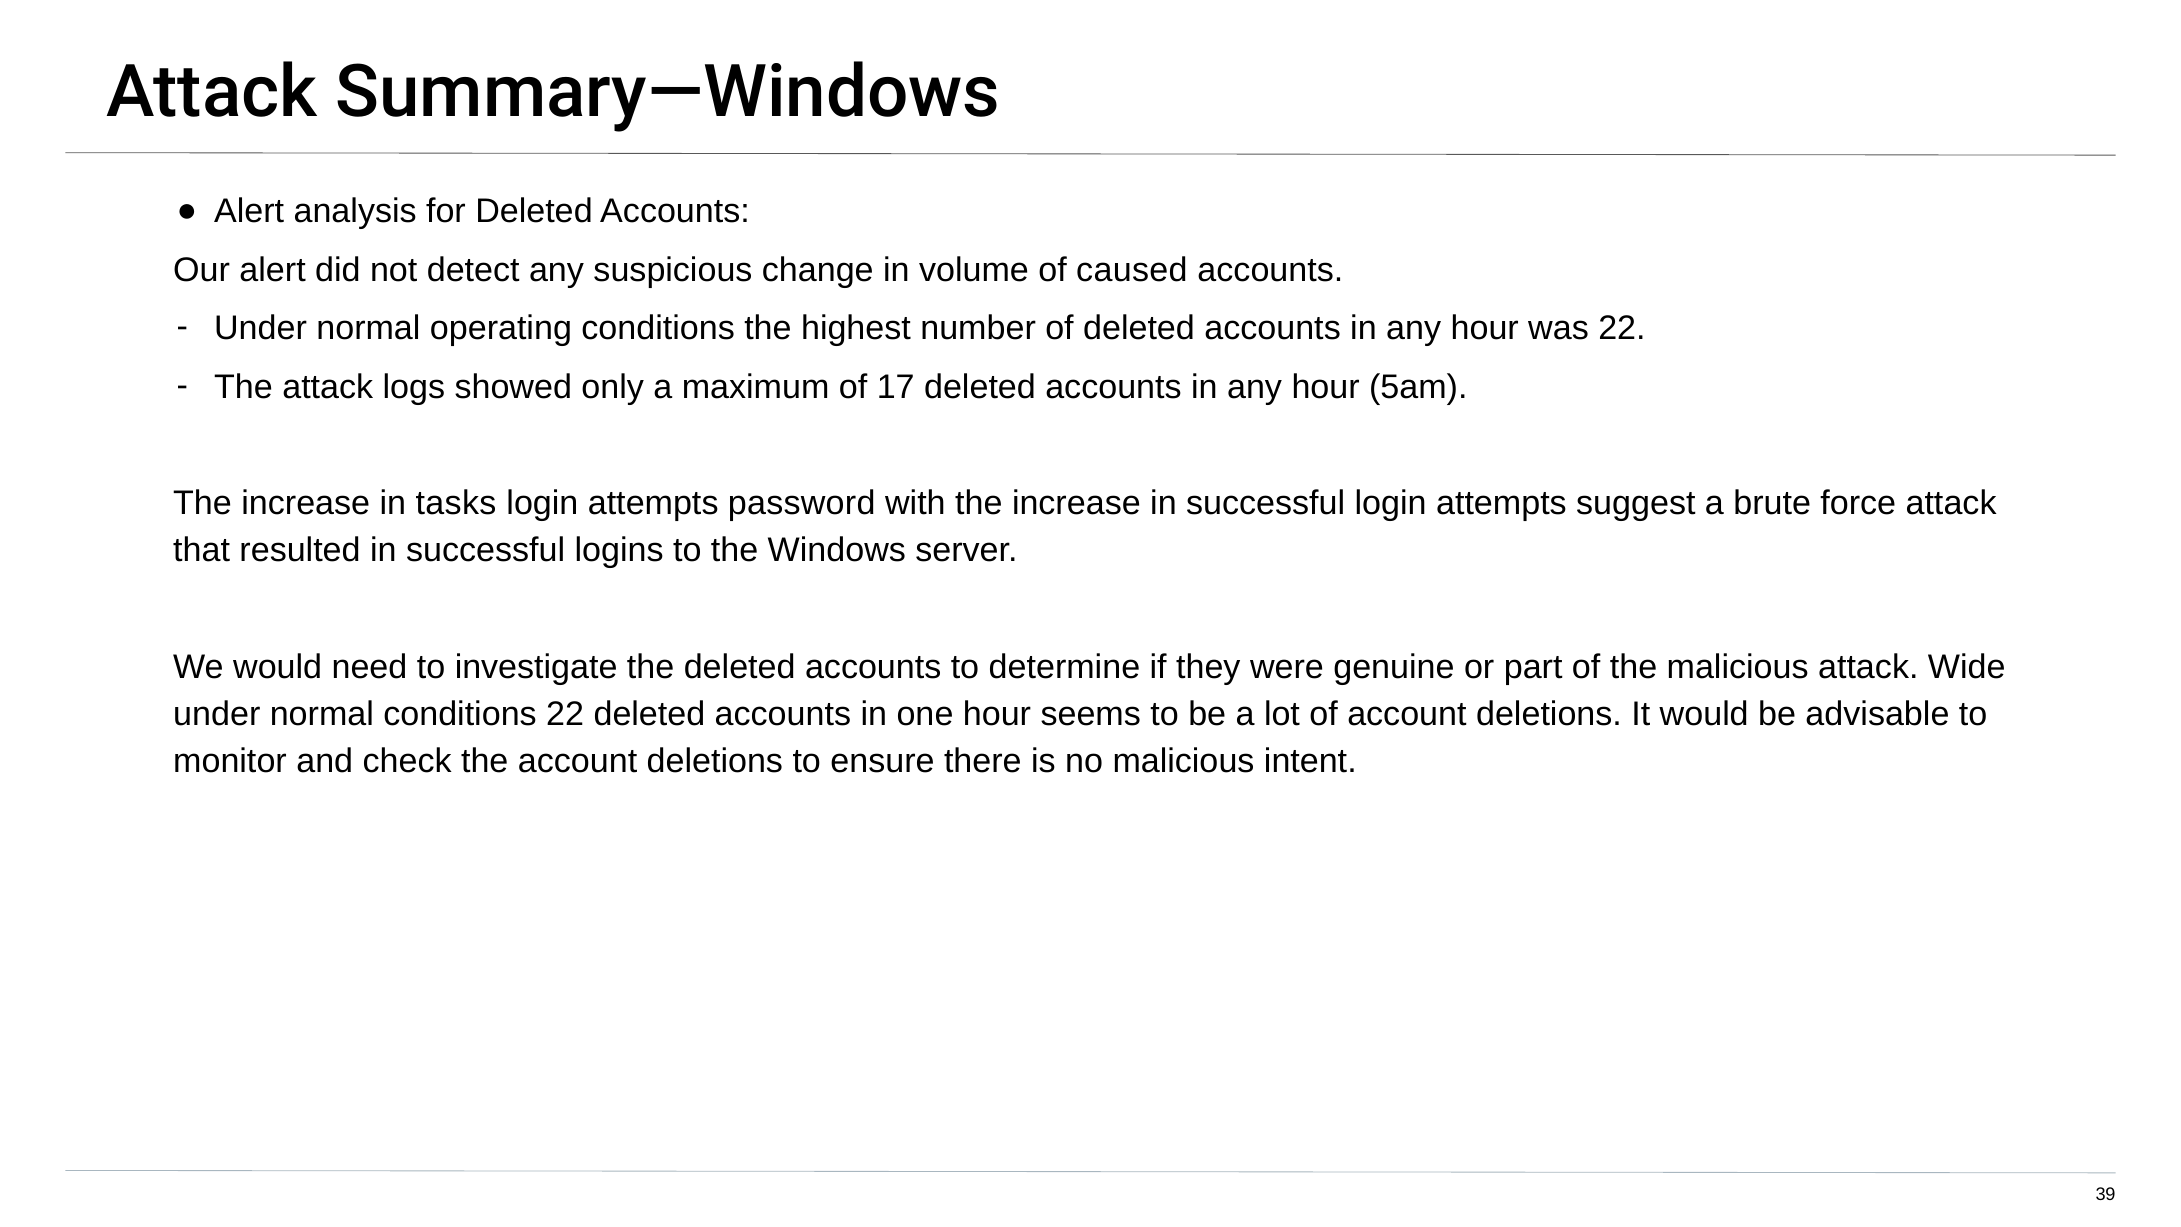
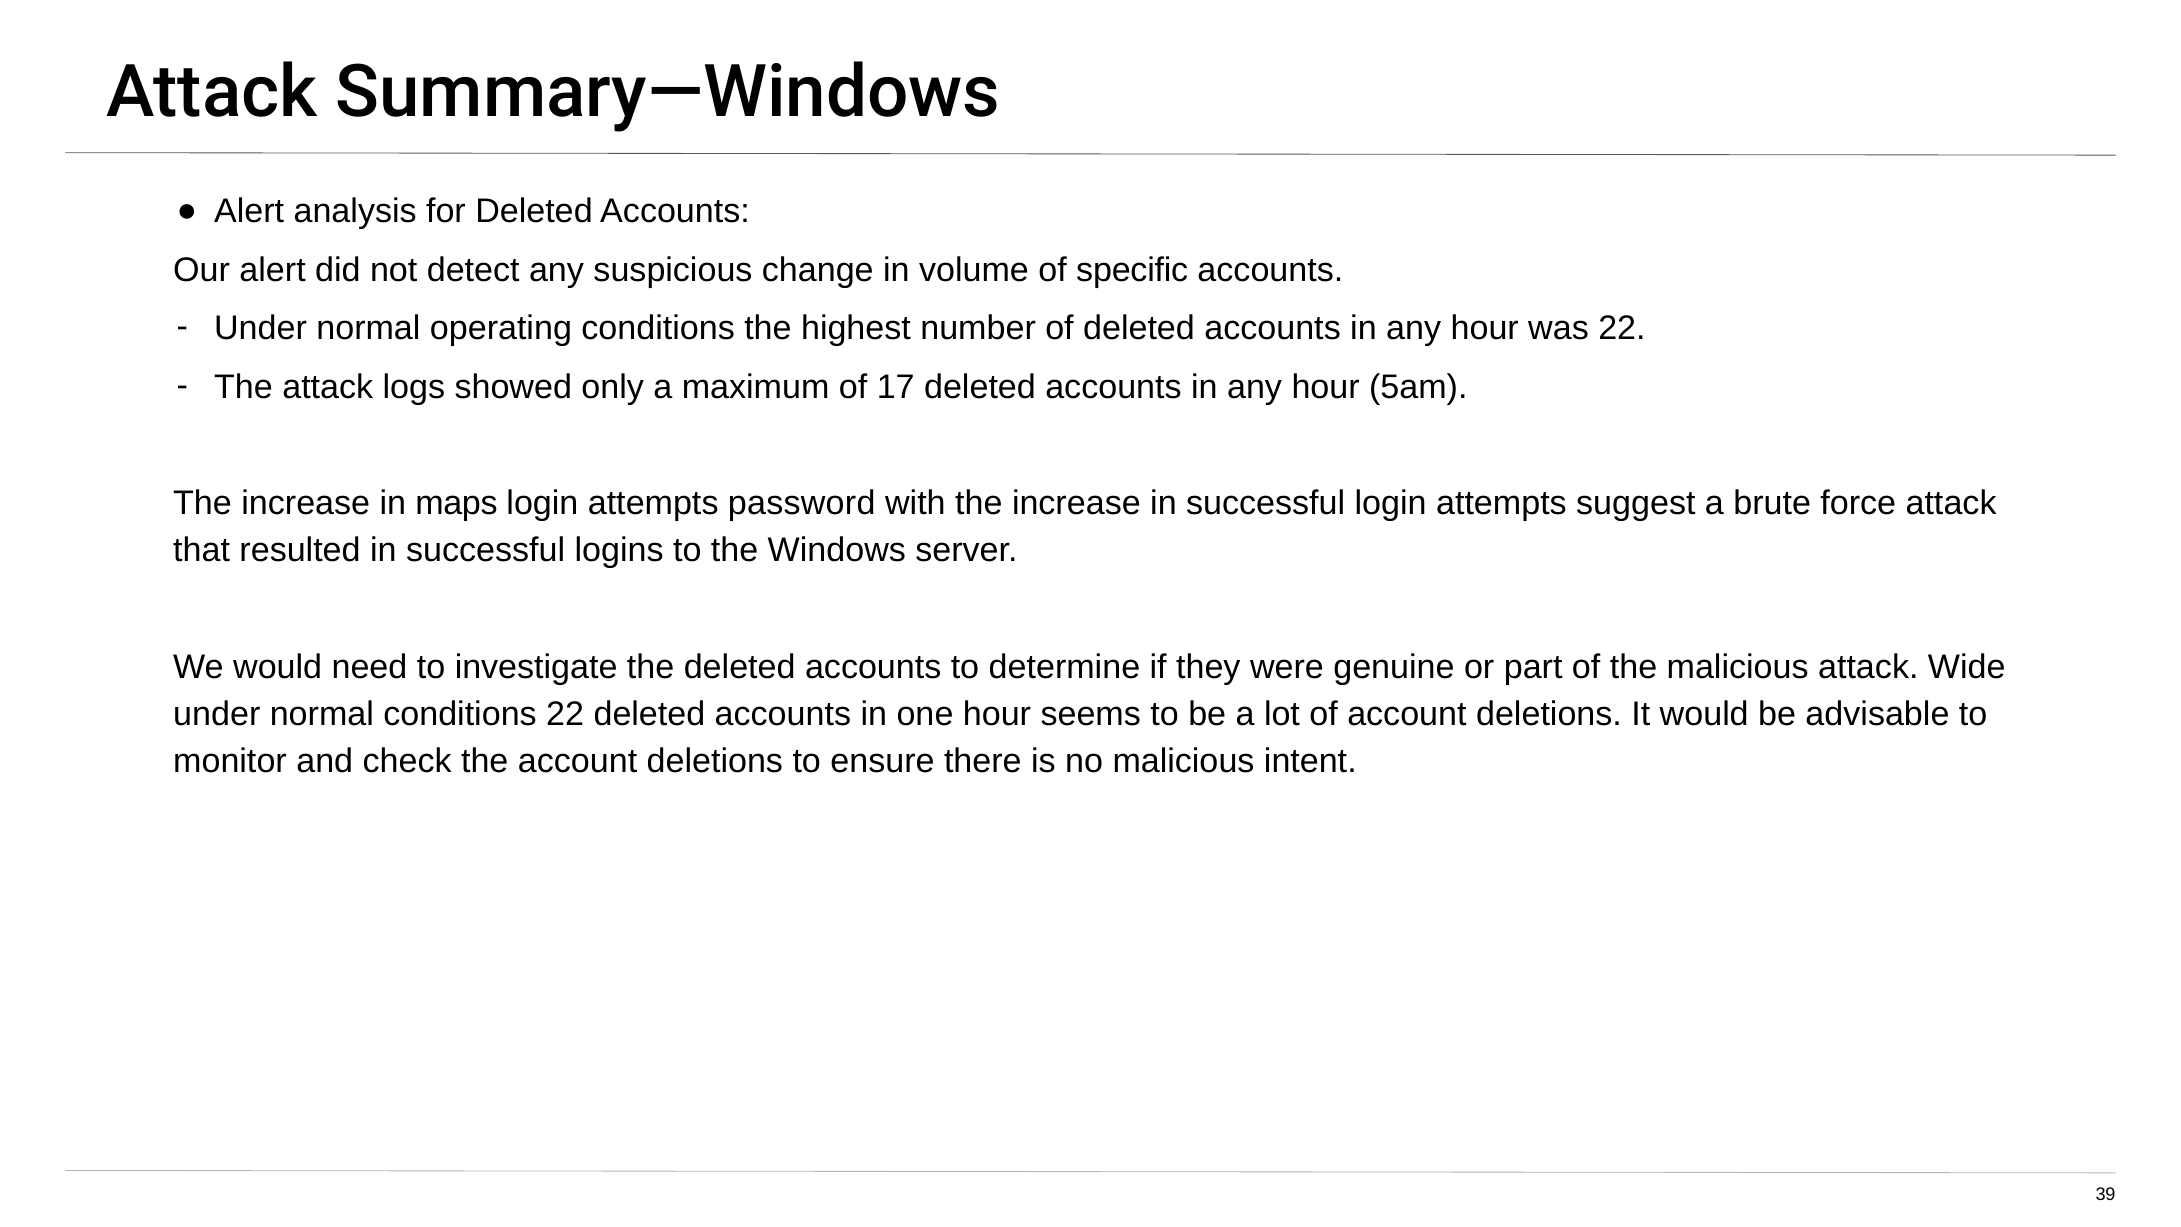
caused: caused -> specific
tasks: tasks -> maps
